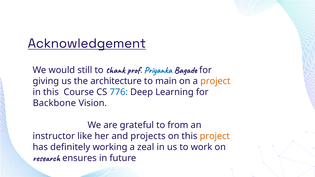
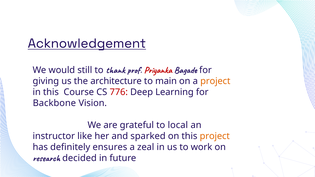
Priyanka colour: blue -> red
776 colour: blue -> red
from: from -> local
projects: projects -> sparked
working: working -> ensures
ensures: ensures -> decided
